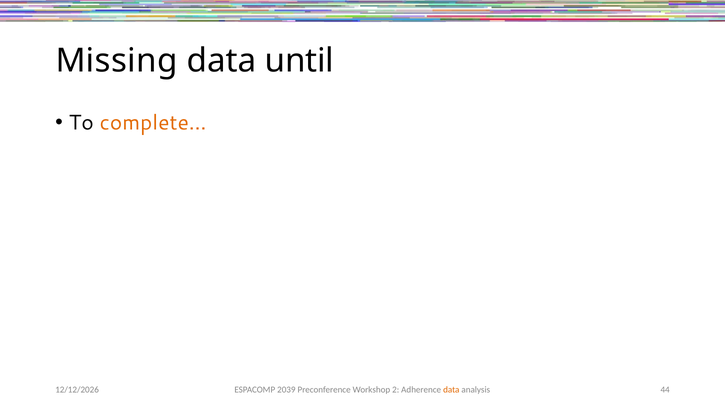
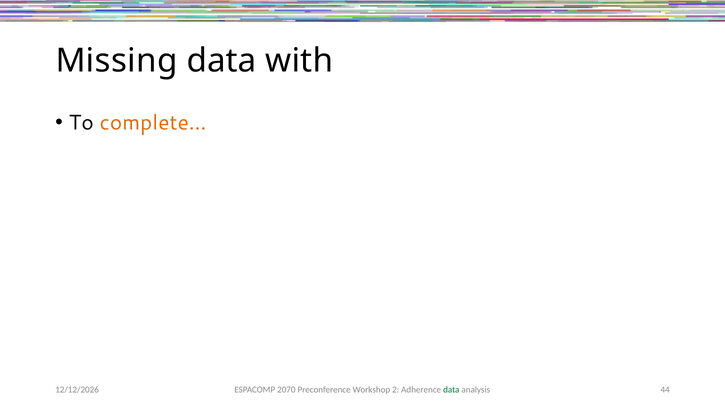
until: until -> with
2039: 2039 -> 2070
data at (451, 389) colour: orange -> green
